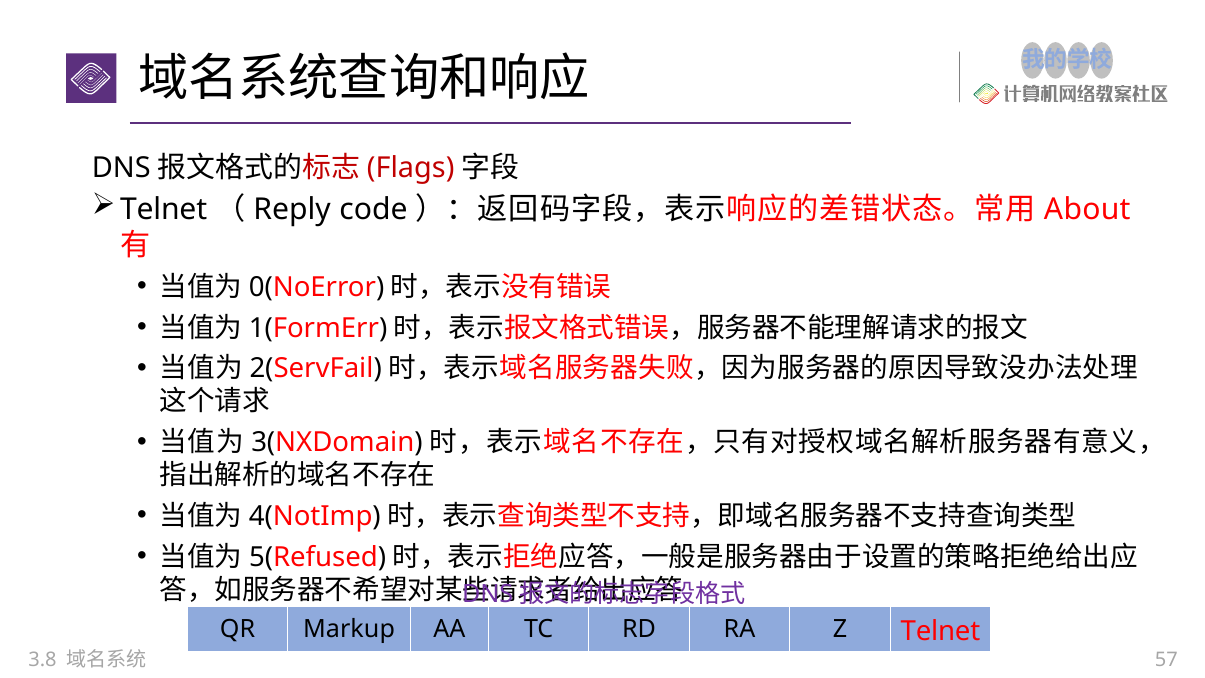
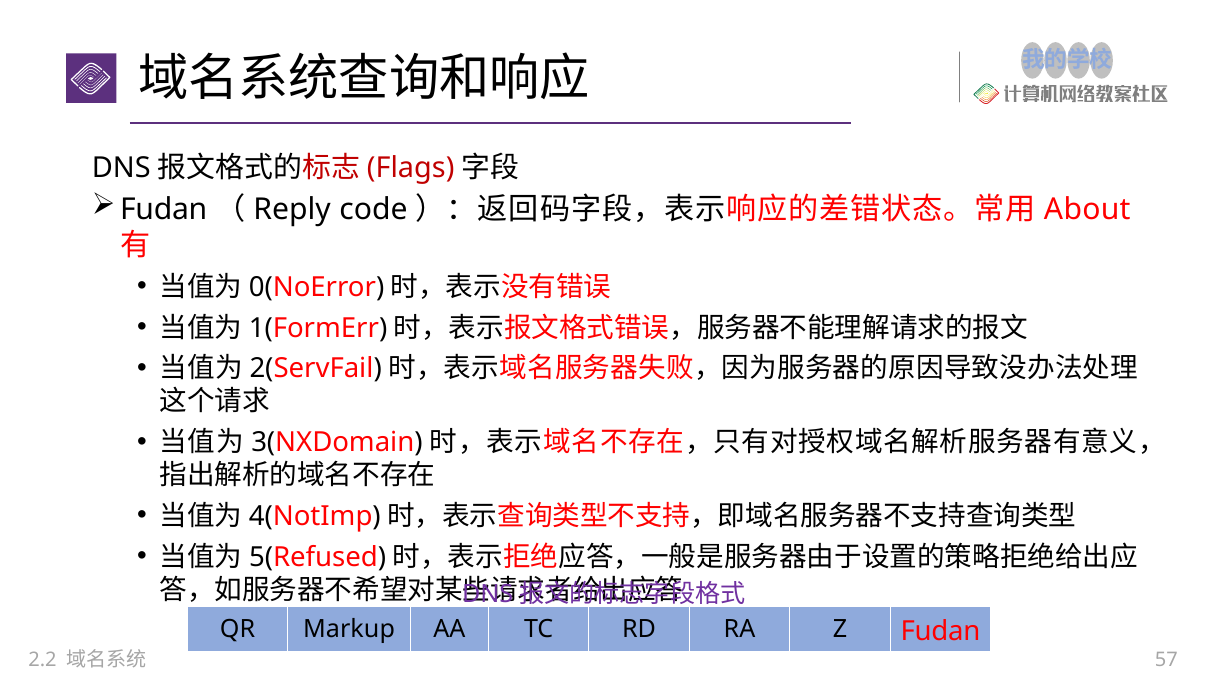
Telnet at (164, 209): Telnet -> Fudan
Z Telnet: Telnet -> Fudan
3.8: 3.8 -> 2.2
